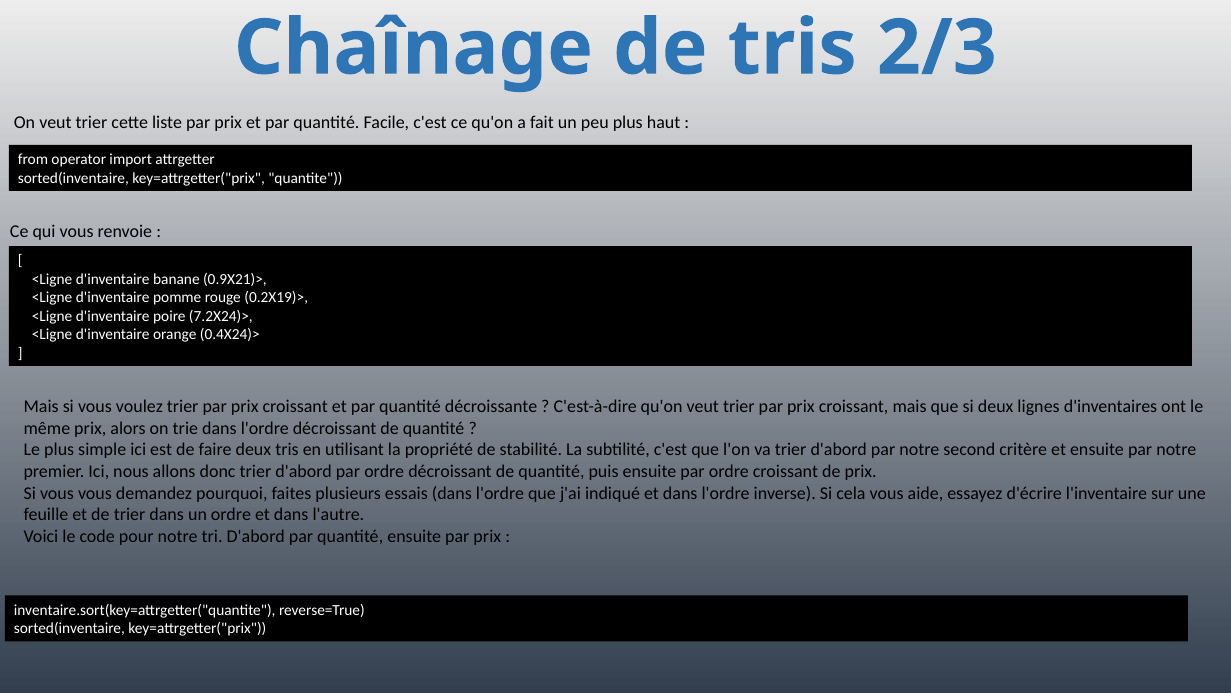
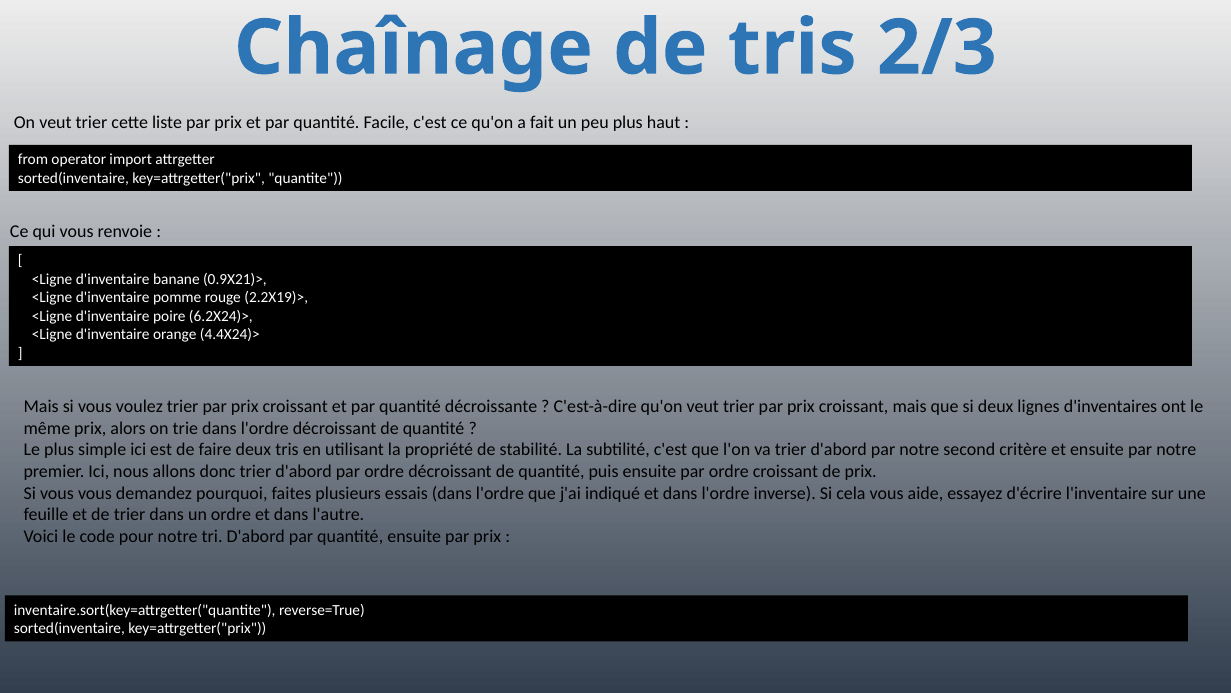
0.2X19)>: 0.2X19)> -> 2.2X19)>
7.2X24)>: 7.2X24)> -> 6.2X24)>
0.4X24)>: 0.4X24)> -> 4.4X24)>
